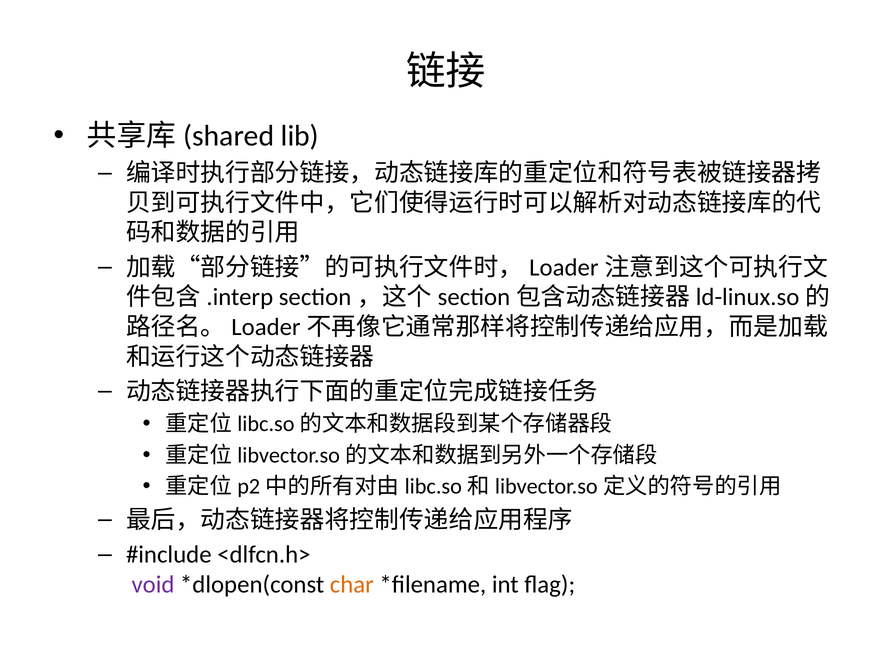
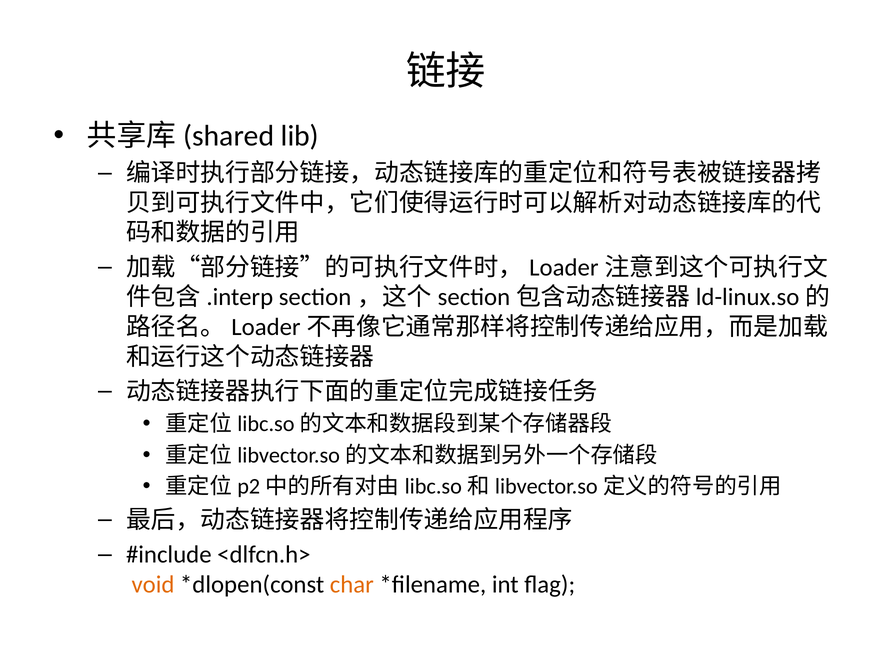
void colour: purple -> orange
